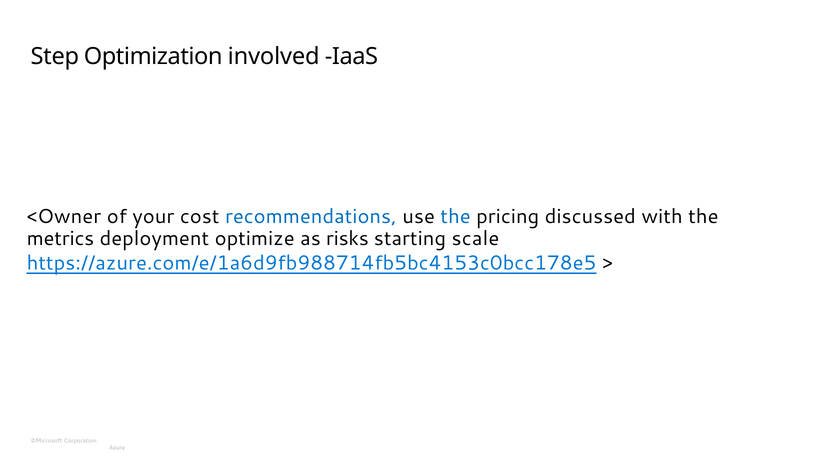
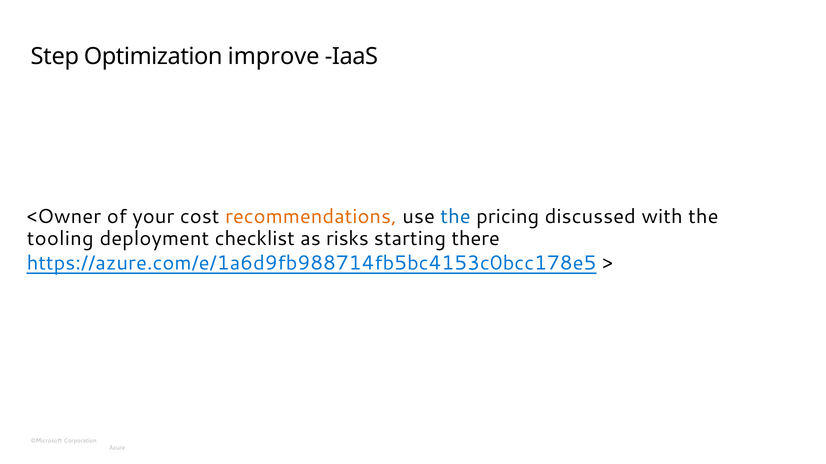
involved: involved -> improve
recommendations colour: blue -> orange
metrics: metrics -> tooling
optimize: optimize -> checklist
scale: scale -> there
